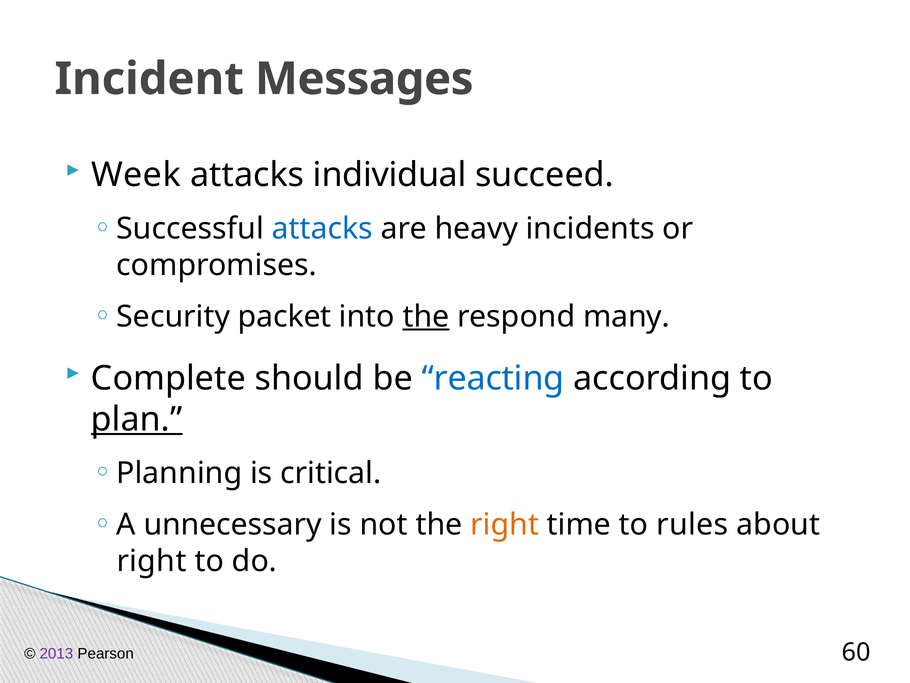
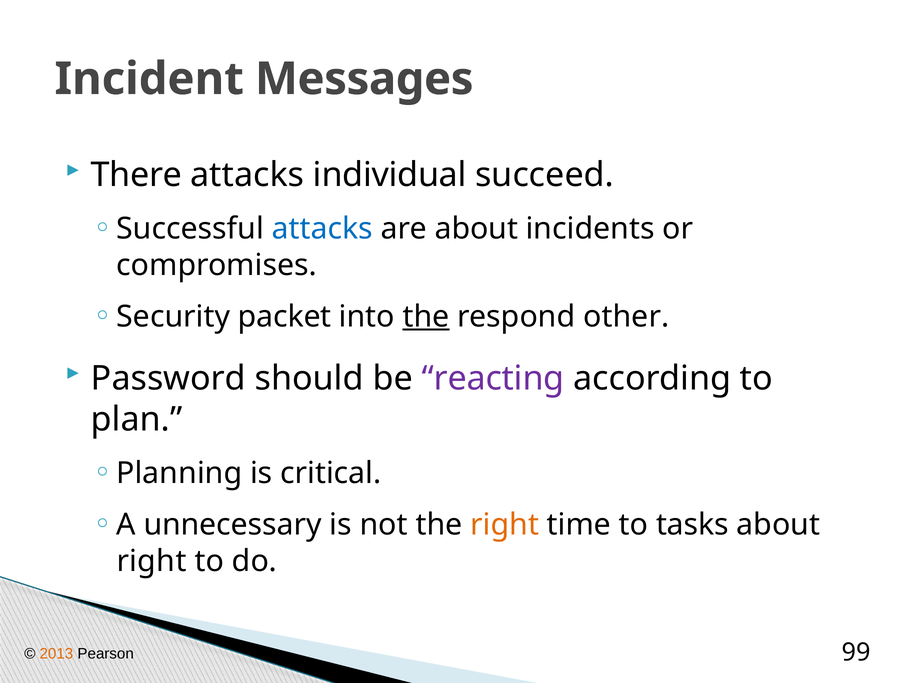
Week: Week -> There
are heavy: heavy -> about
many: many -> other
Complete: Complete -> Password
reacting colour: blue -> purple
plan underline: present -> none
rules: rules -> tasks
2013 colour: purple -> orange
60: 60 -> 99
